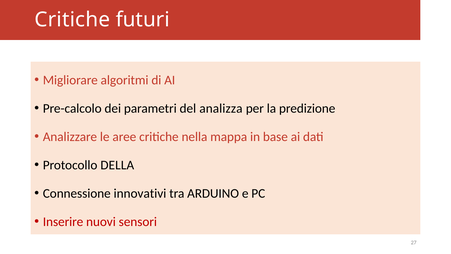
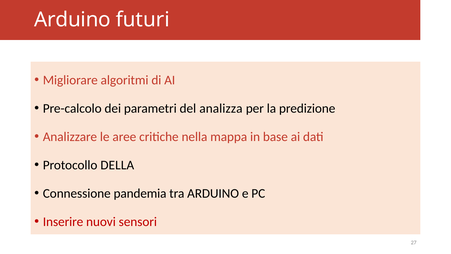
Critiche at (72, 20): Critiche -> Arduino
innovativi: innovativi -> pandemia
